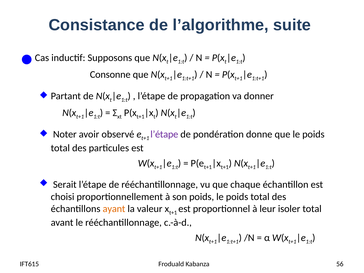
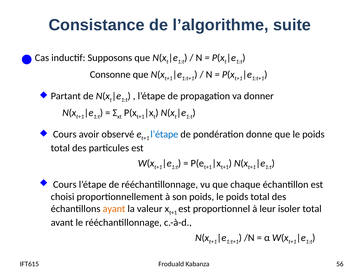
Noter at (65, 134): Noter -> Cours
l’étape at (164, 134) colour: purple -> blue
Serait at (65, 185): Serait -> Cours
